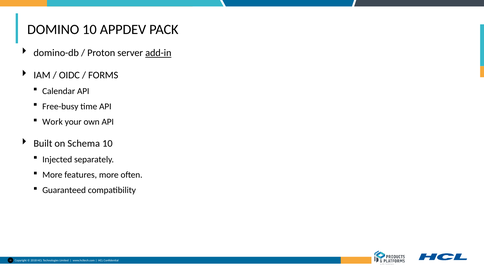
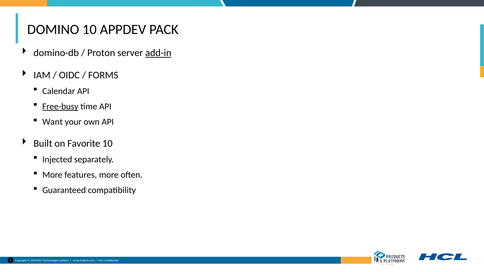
Free-busy underline: none -> present
Work: Work -> Want
Schema: Schema -> Favorite
